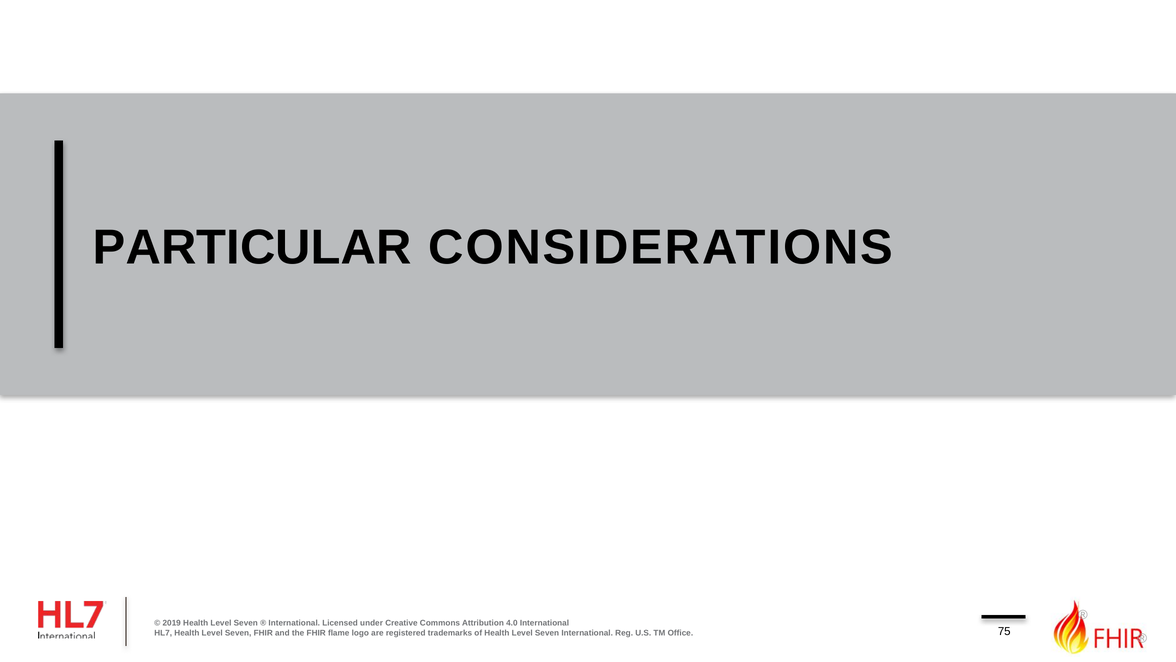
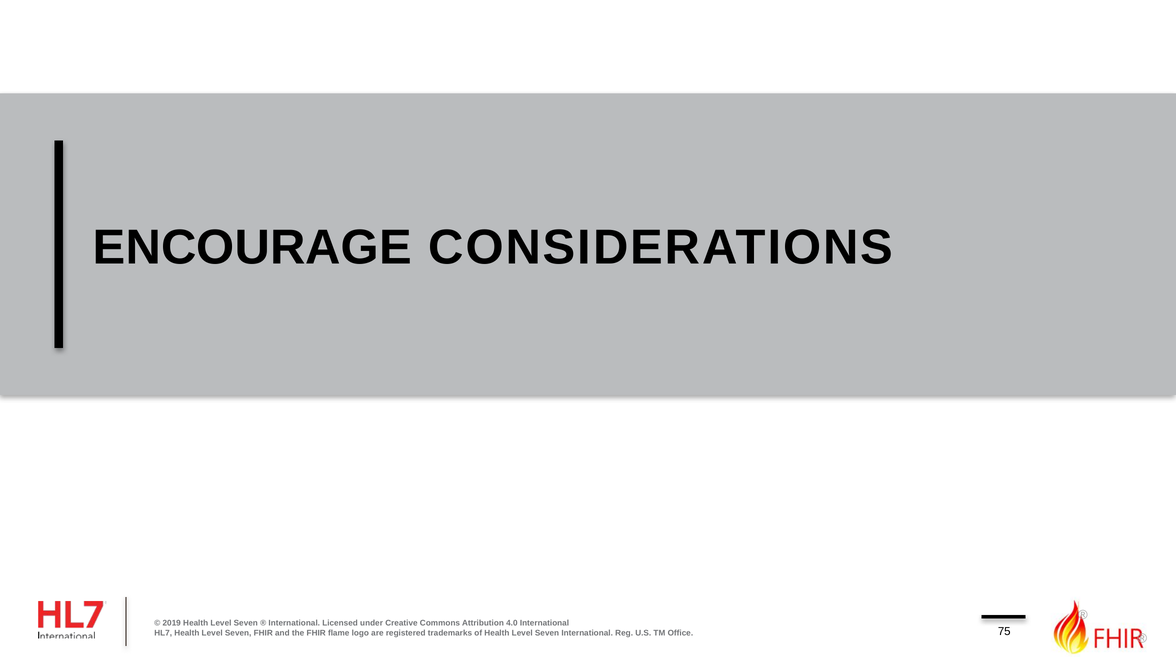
PARTICULAR: PARTICULAR -> ENCOURAGE
